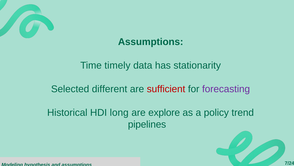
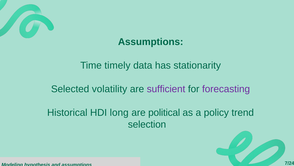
different: different -> volatility
sufficient colour: red -> purple
explore: explore -> political
pipelines: pipelines -> selection
